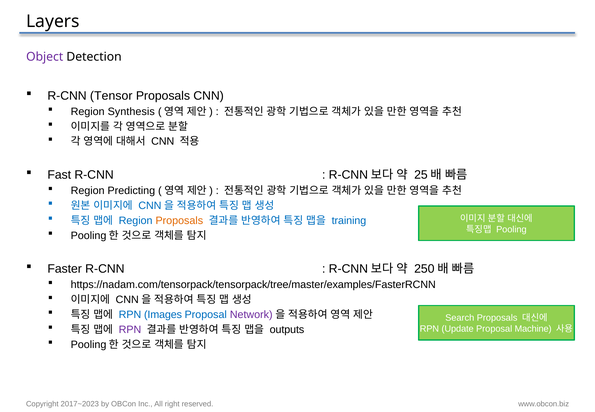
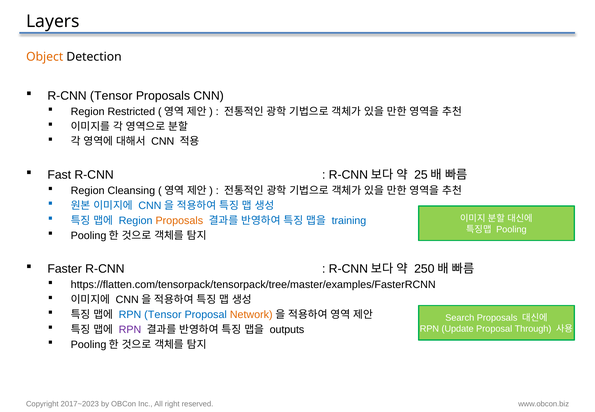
Object colour: purple -> orange
Synthesis: Synthesis -> Restricted
Predicting: Predicting -> Cleansing
https://nadam.com/tensorpack/tensorpack/tree/master/examples/FasterRCNN: https://nadam.com/tensorpack/tensorpack/tree/master/examples/FasterRCNN -> https://flatten.com/tensorpack/tensorpack/tree/master/examples/FasterRCNN
RPN Images: Images -> Tensor
Network colour: purple -> orange
Machine: Machine -> Through
